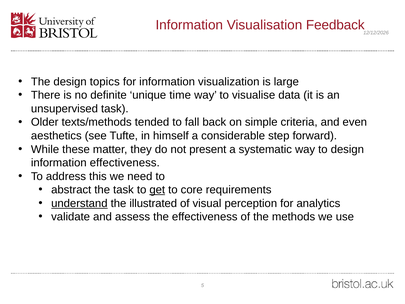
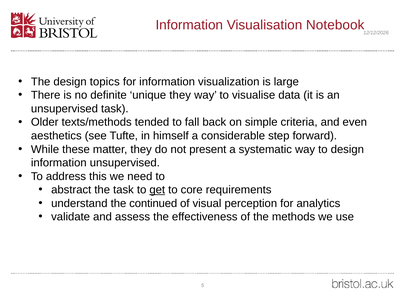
Feedback: Feedback -> Notebook
unique time: time -> they
information effectiveness: effectiveness -> unsupervised
understand underline: present -> none
illustrated: illustrated -> continued
